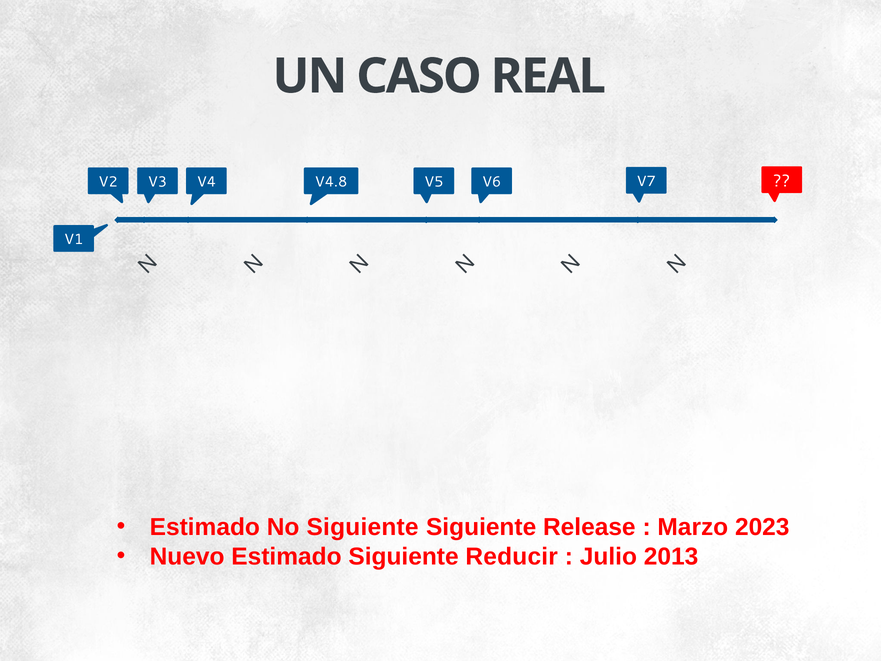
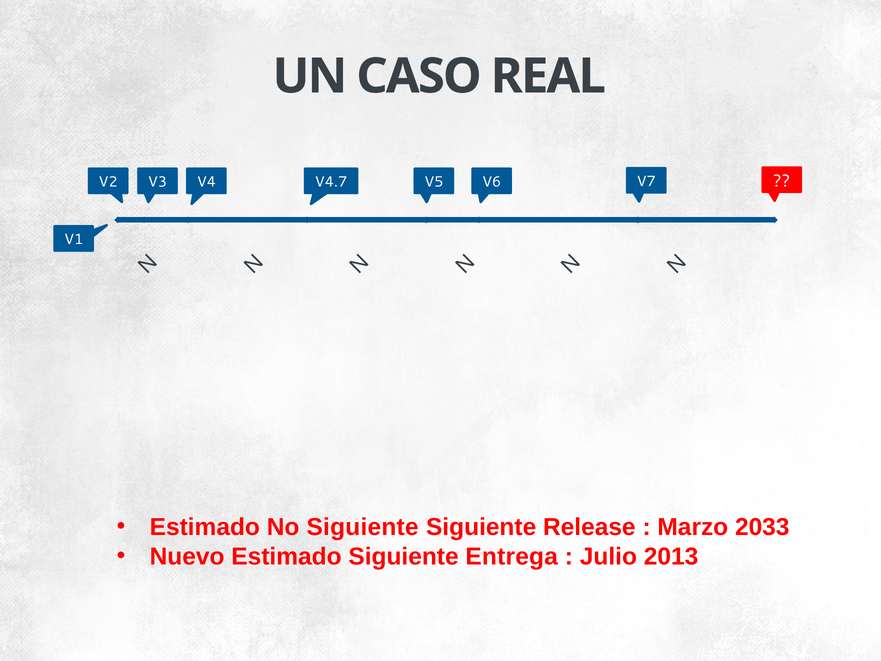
V4.8: V4.8 -> V4.7
2023: 2023 -> 2033
Reducir: Reducir -> Entrega
